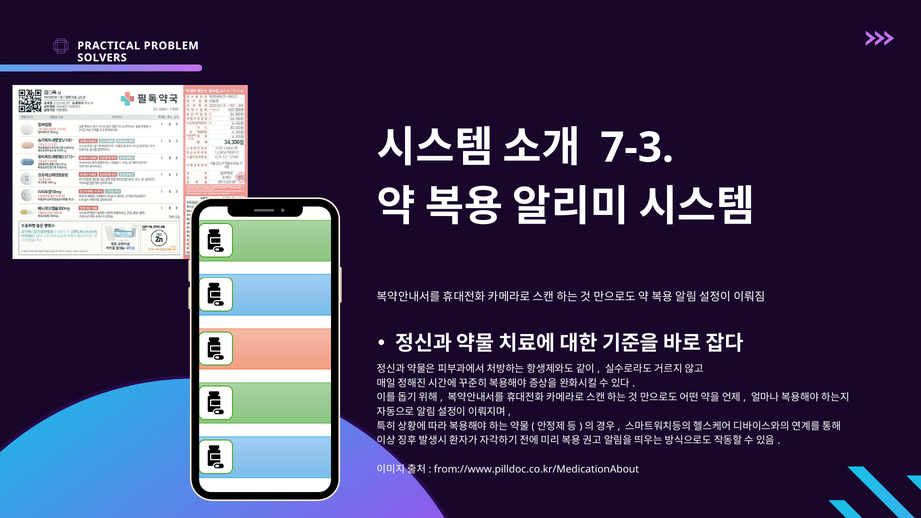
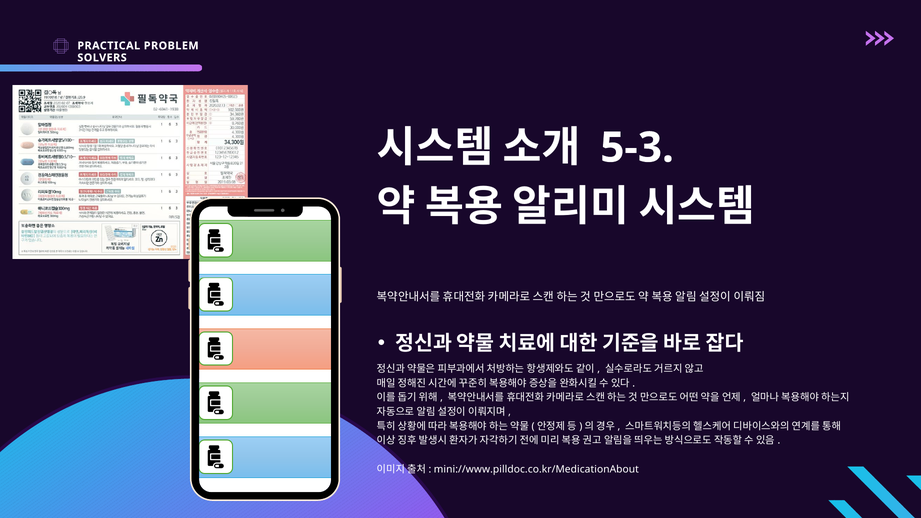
7-3: 7-3 -> 5-3
from://www.pilldoc.co.kr/MedicationAbout: from://www.pilldoc.co.kr/MedicationAbout -> mini://www.pilldoc.co.kr/MedicationAbout
